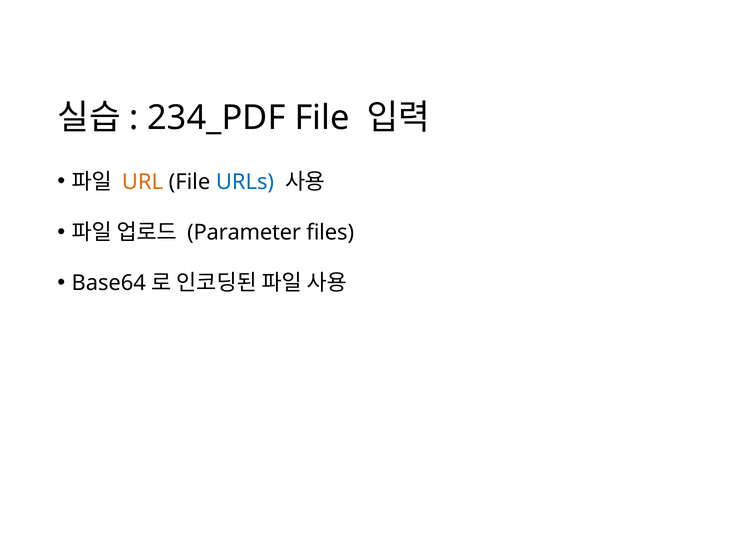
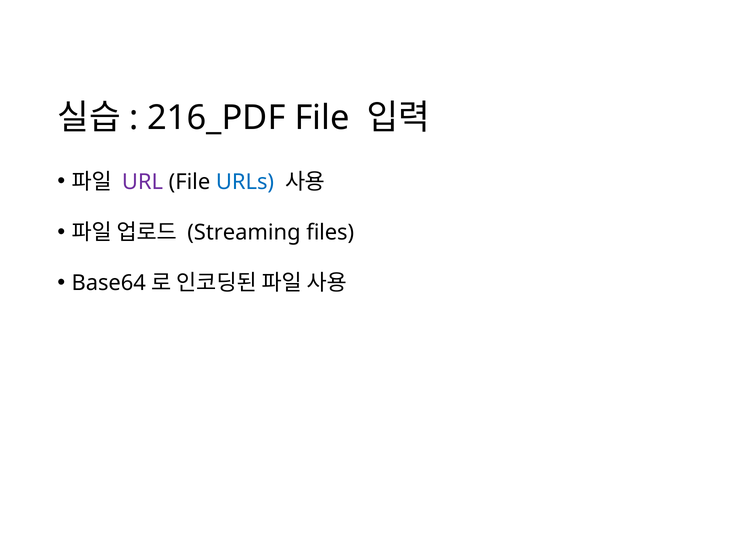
234_PDF: 234_PDF -> 216_PDF
URL colour: orange -> purple
Parameter: Parameter -> Streaming
